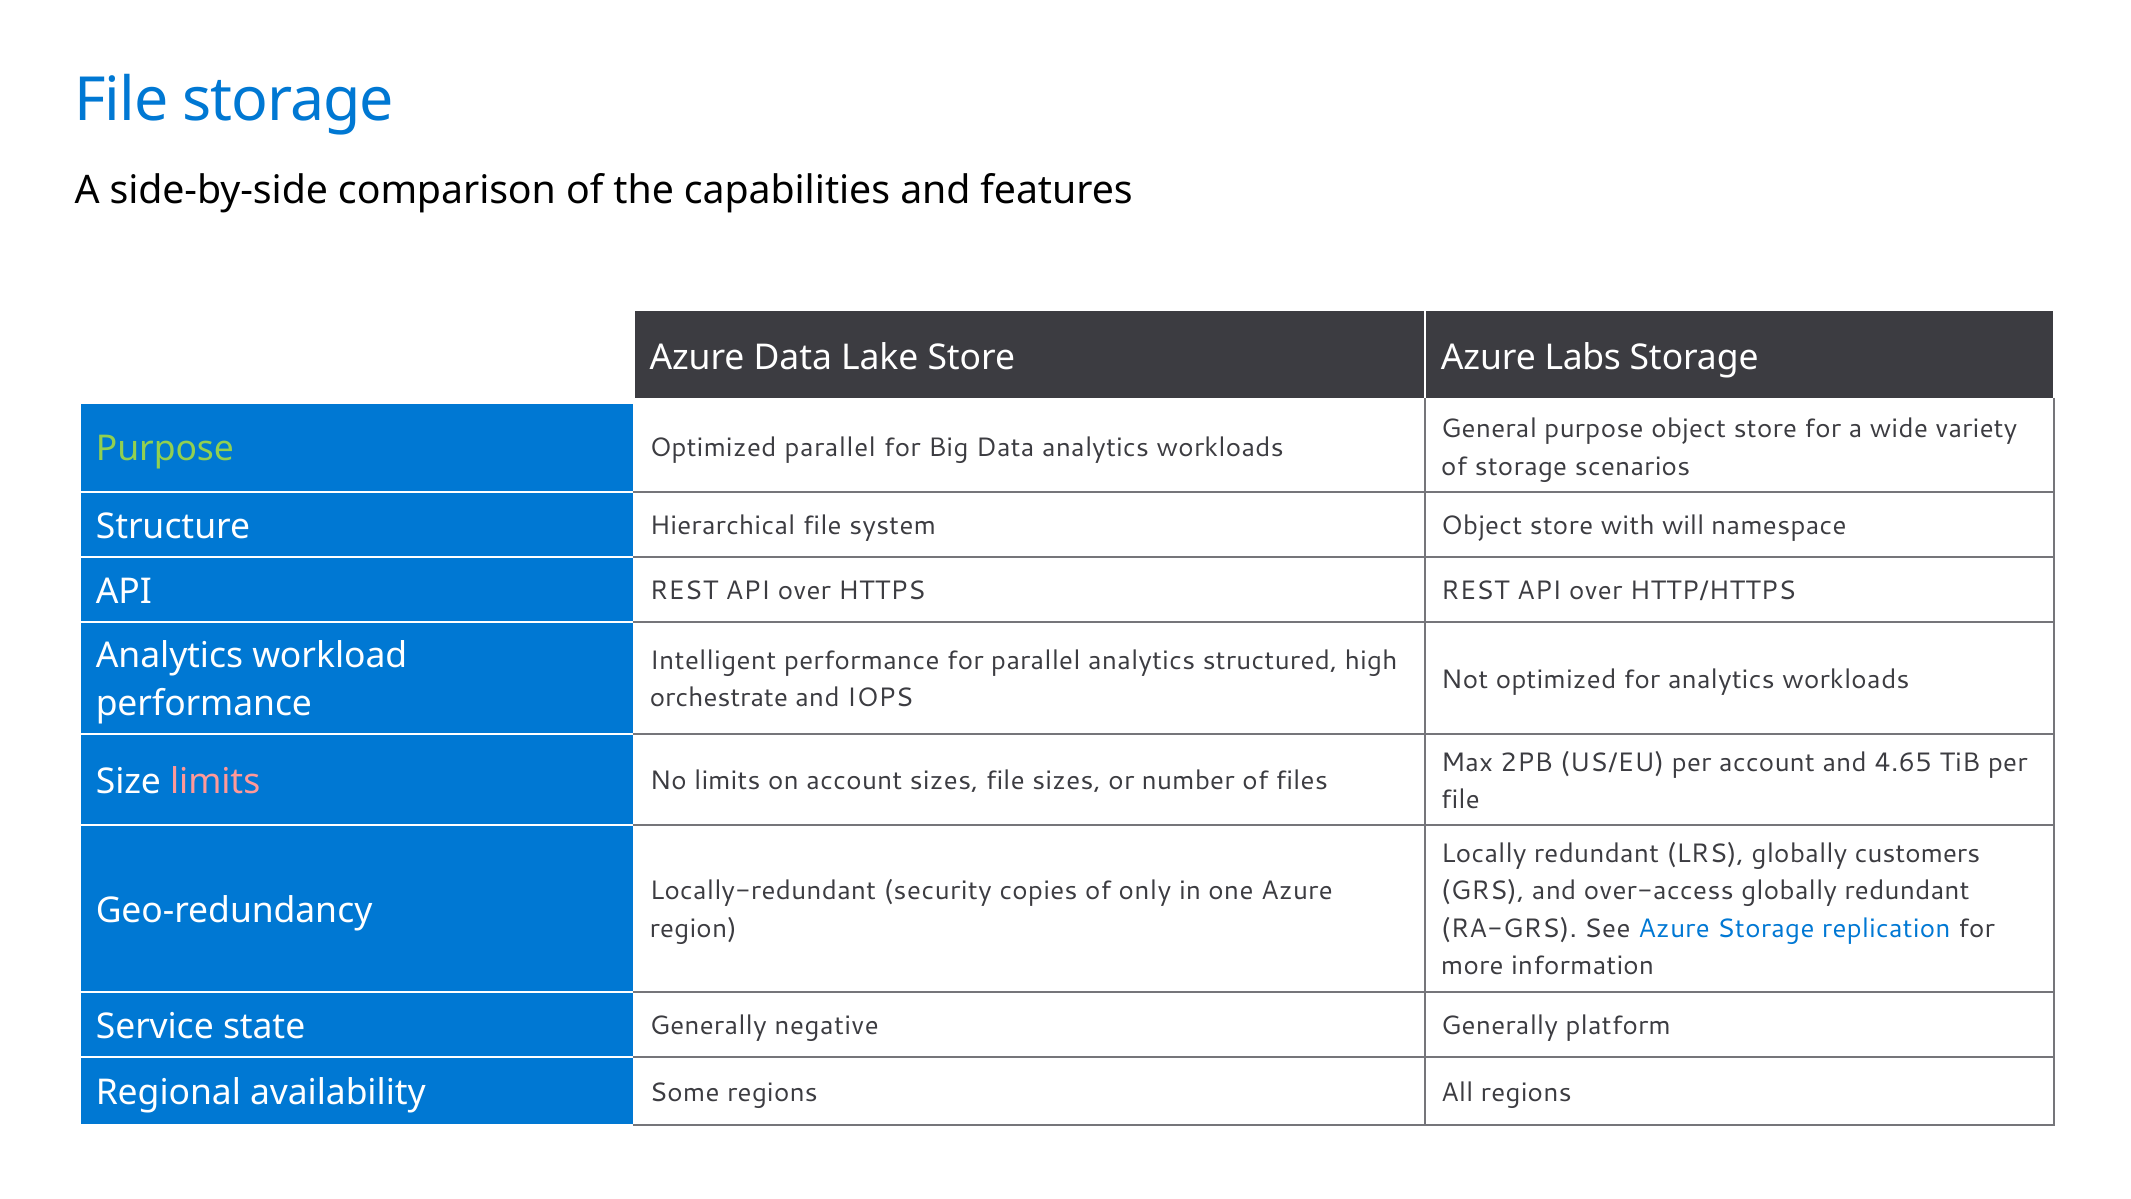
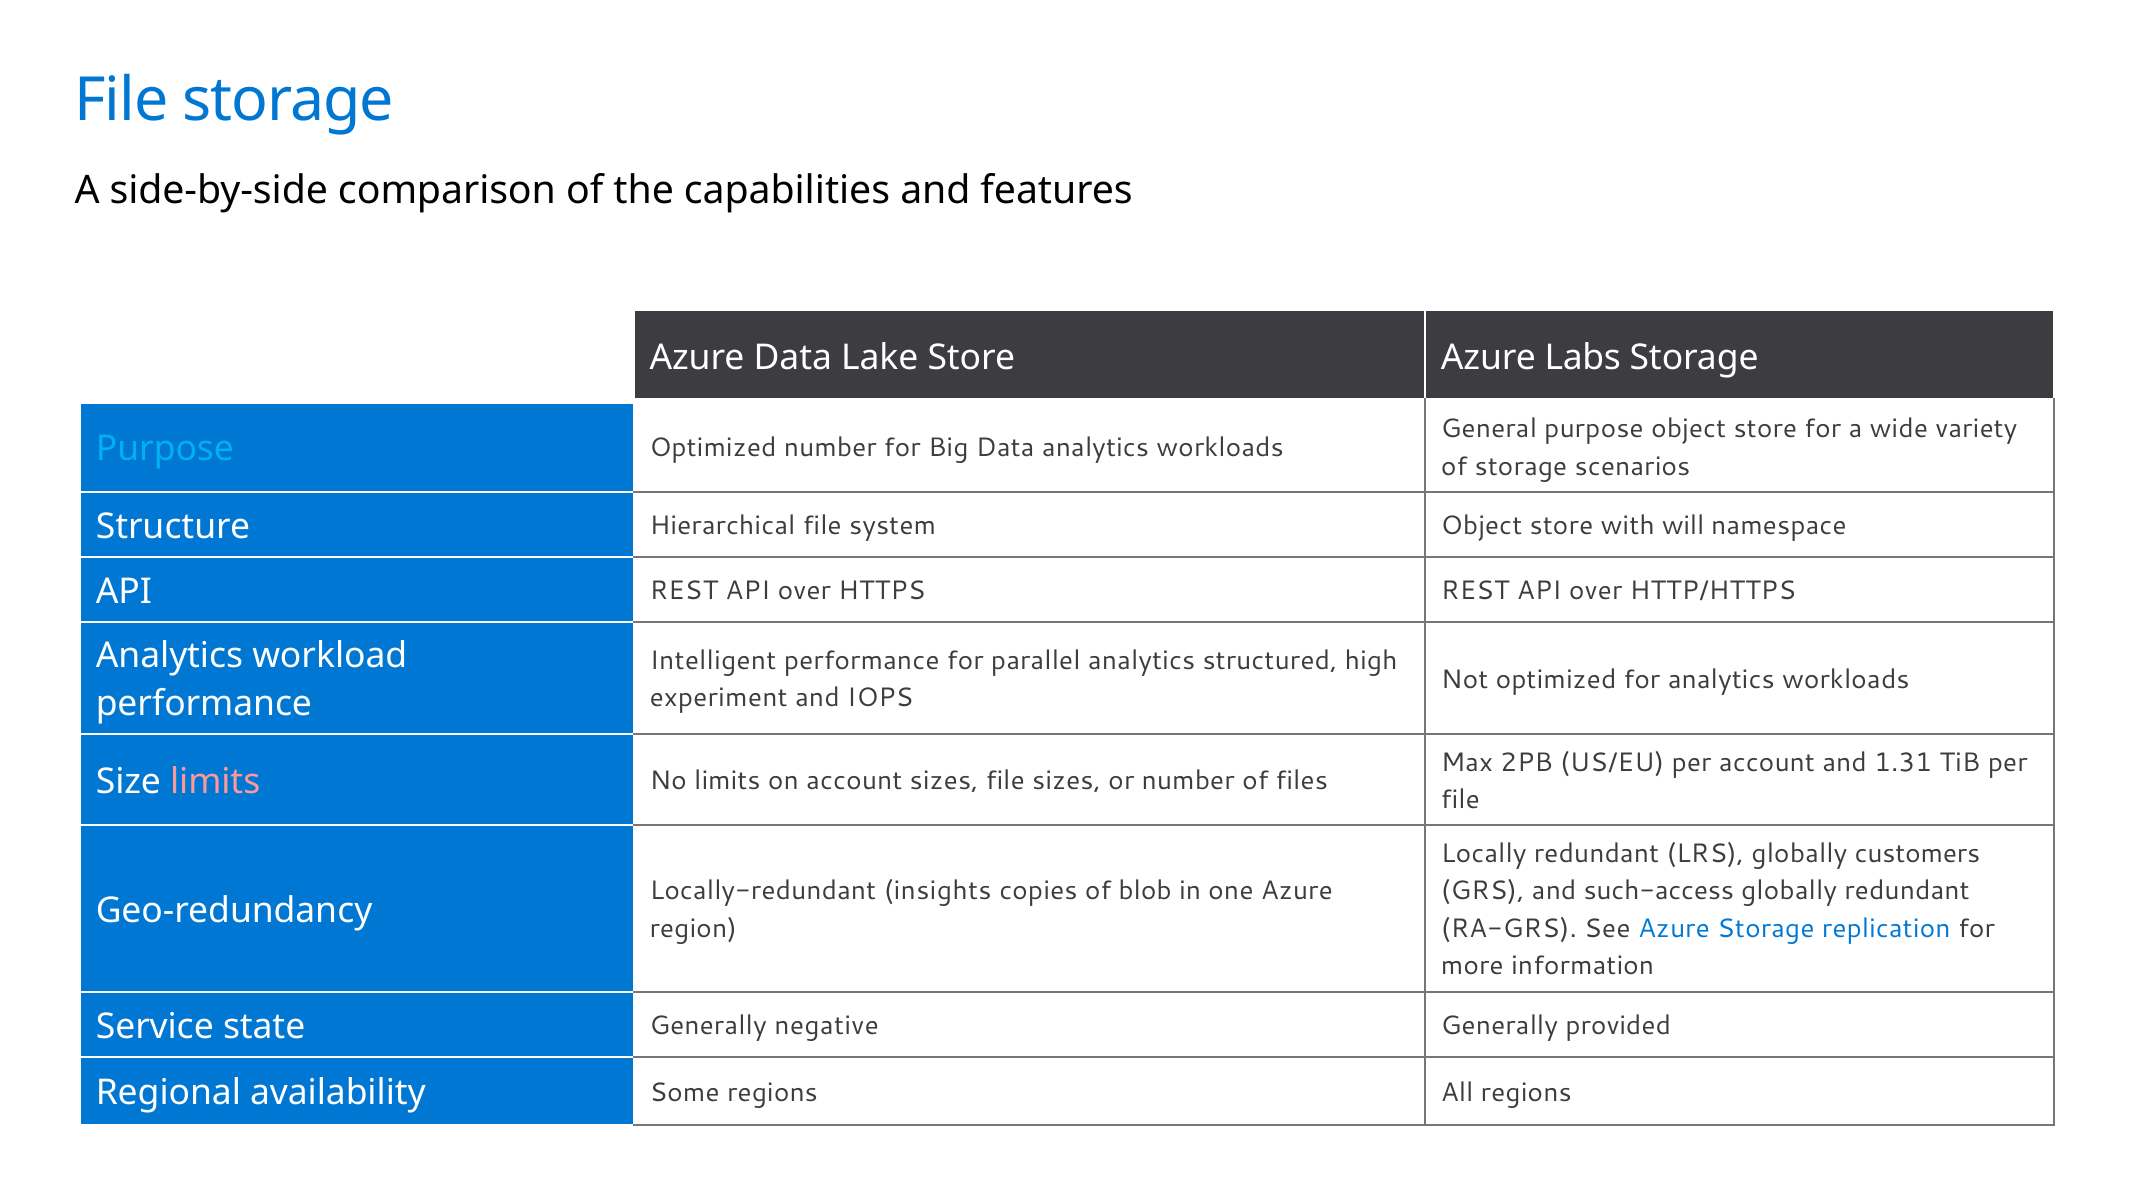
Purpose at (165, 448) colour: light green -> light blue
Optimized parallel: parallel -> number
orchestrate: orchestrate -> experiment
4.65: 4.65 -> 1.31
security: security -> insights
only: only -> blob
over-access: over-access -> such-access
platform: platform -> provided
